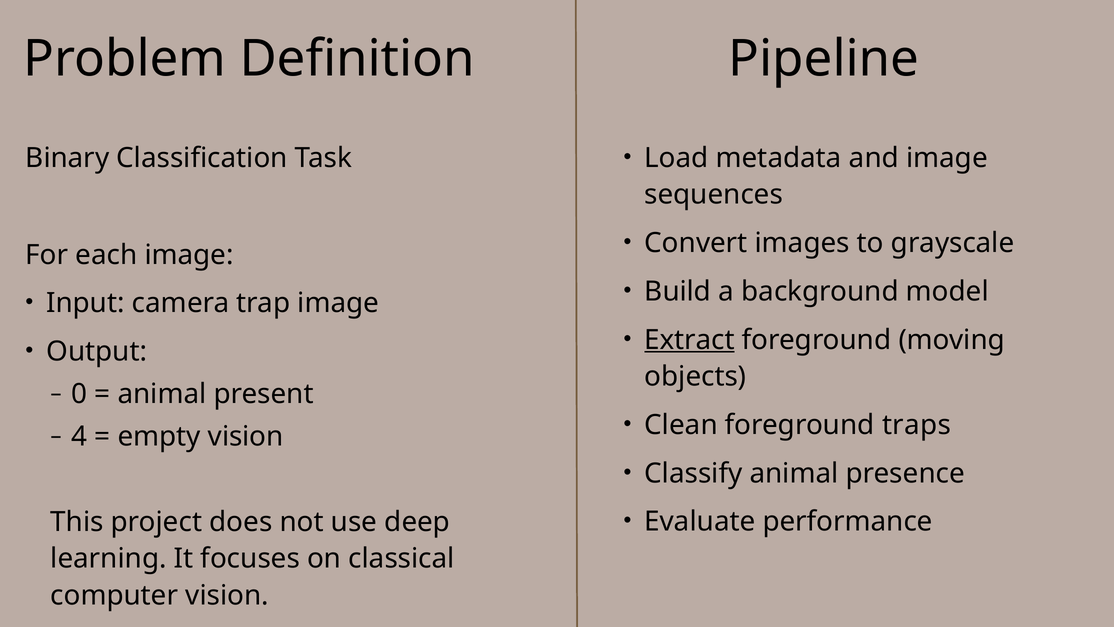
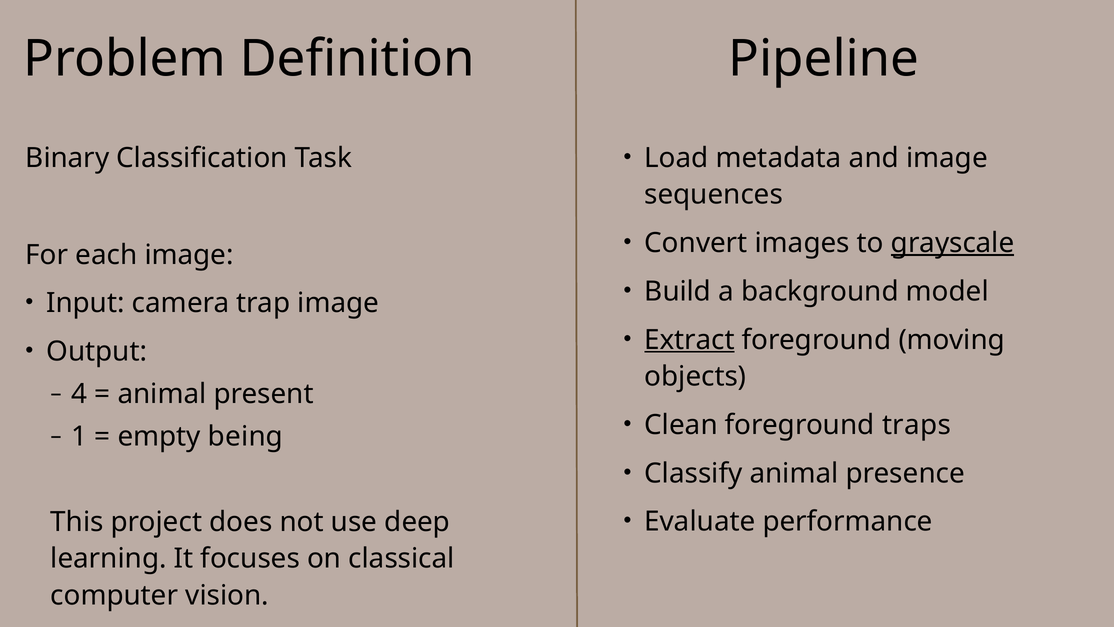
grayscale underline: none -> present
0: 0 -> 4
4: 4 -> 1
empty vision: vision -> being
